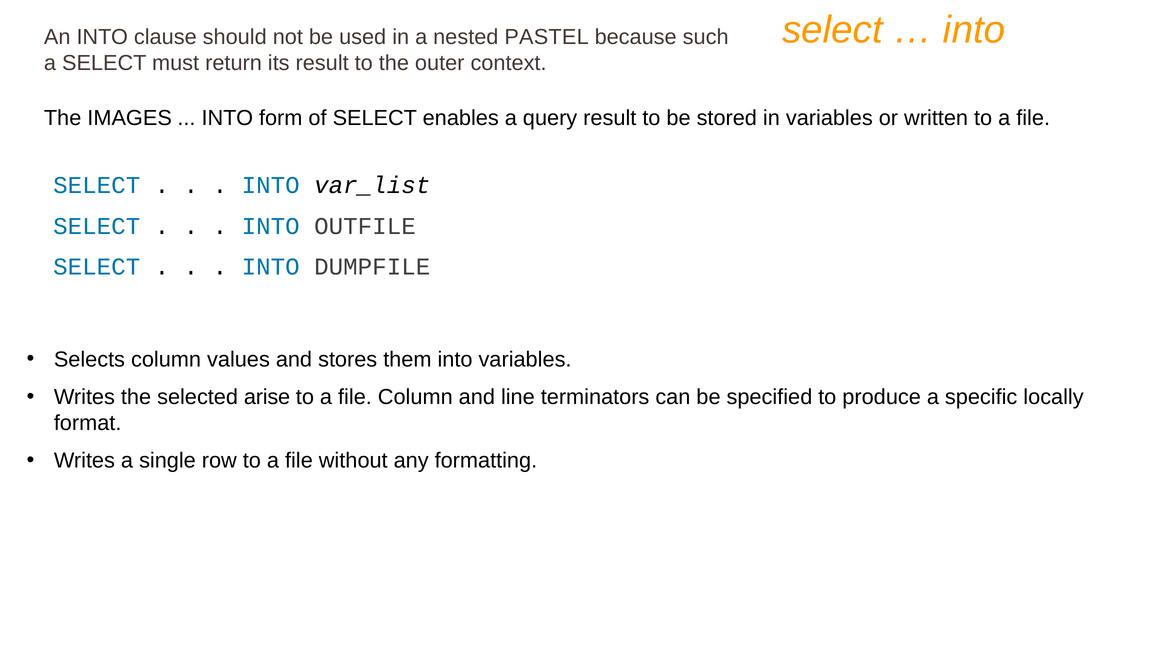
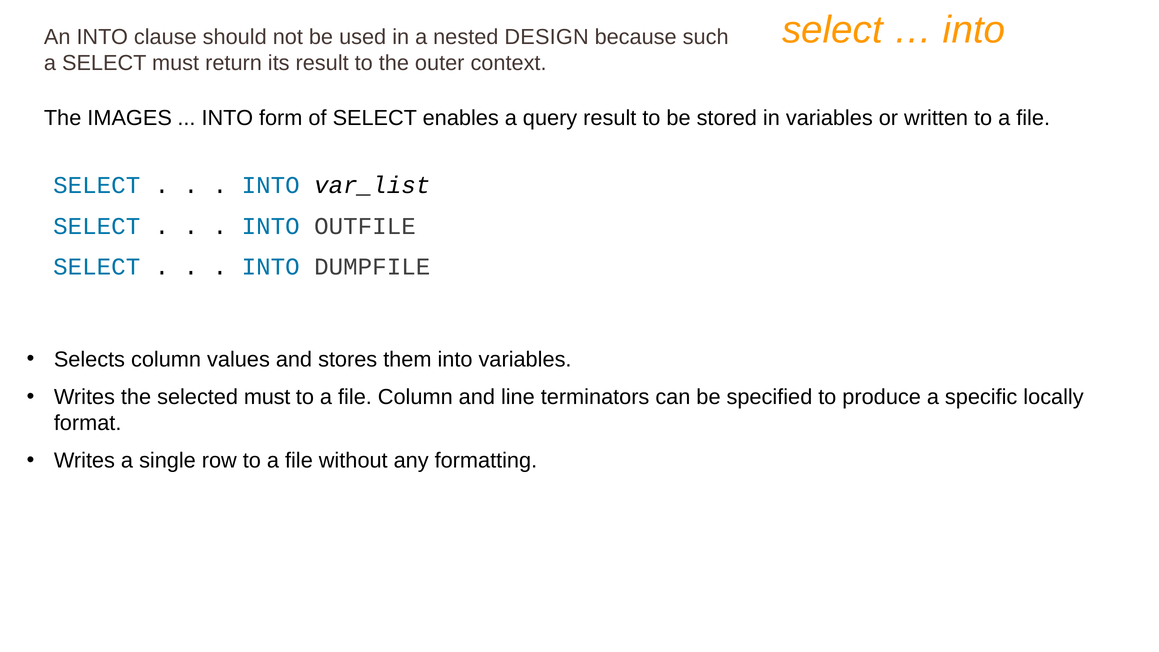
PASTEL: PASTEL -> DESIGN
selected arise: arise -> must
